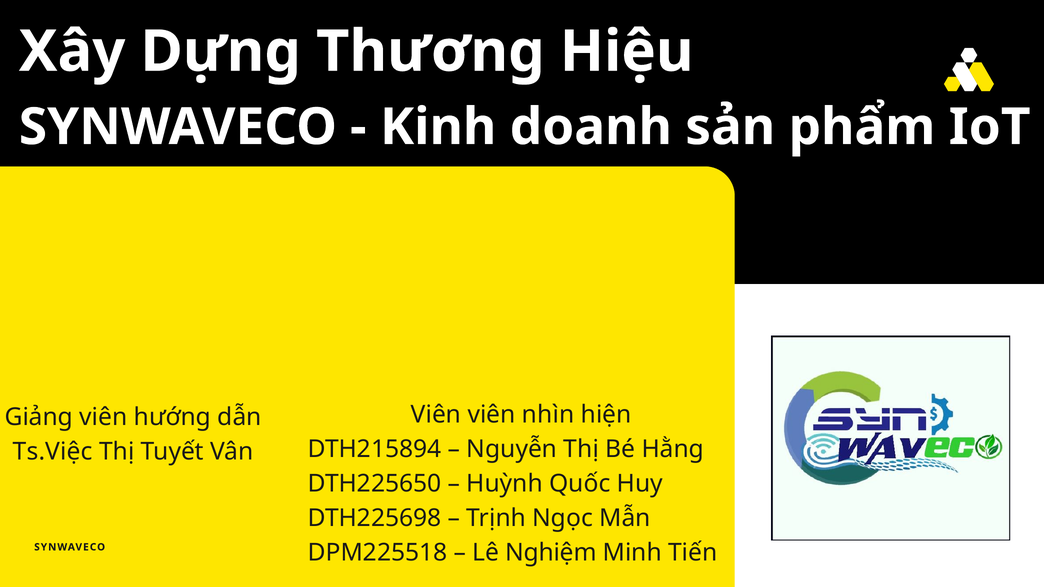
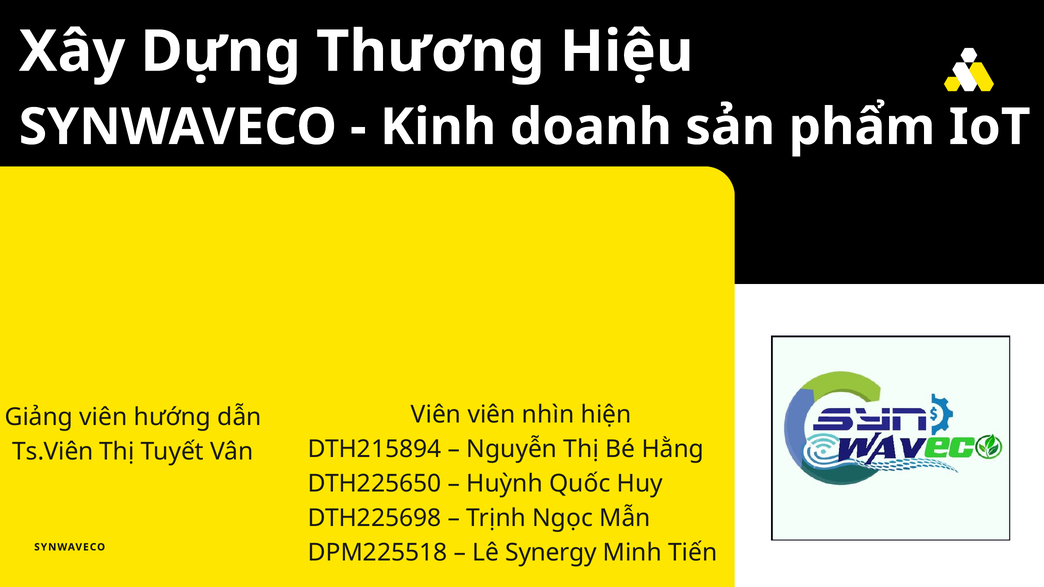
Ts.Việc: Ts.Việc -> Ts.Viên
Nghiệm: Nghiệm -> Synergy
